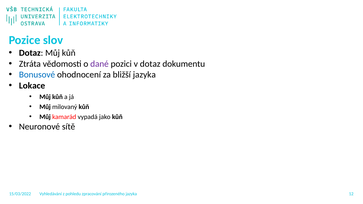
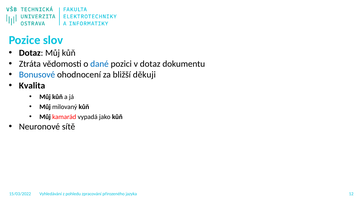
dané colour: purple -> blue
bližší jazyka: jazyka -> děkuji
Lokace: Lokace -> Kvalita
